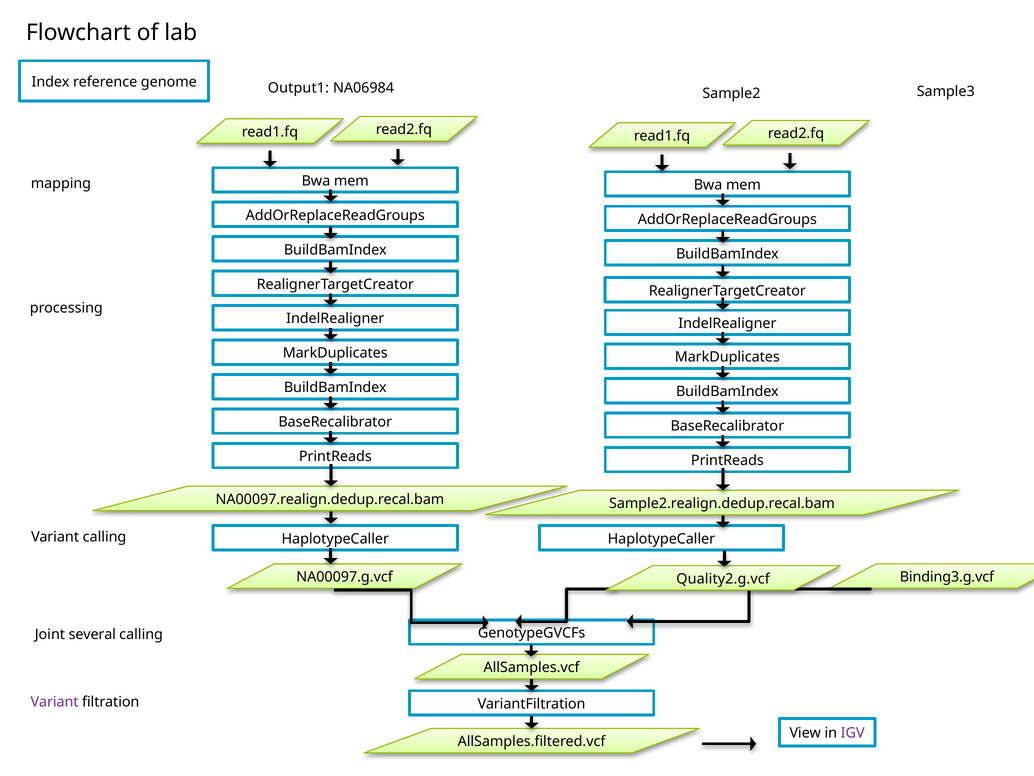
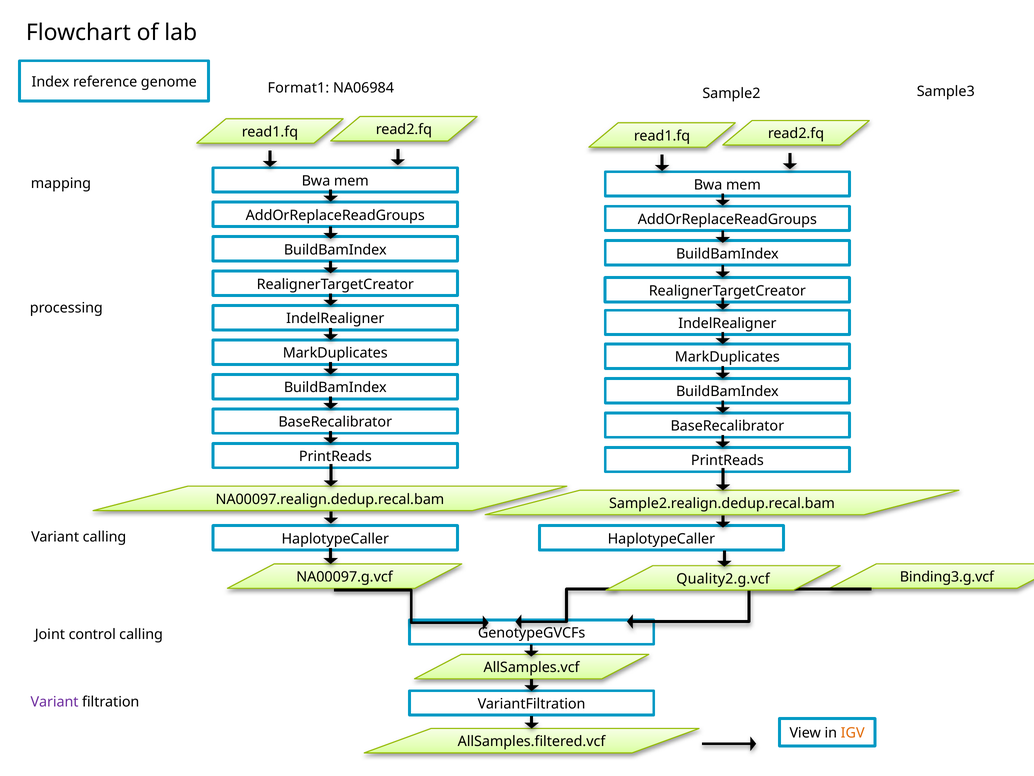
Output1: Output1 -> Format1
several: several -> control
IGV colour: purple -> orange
